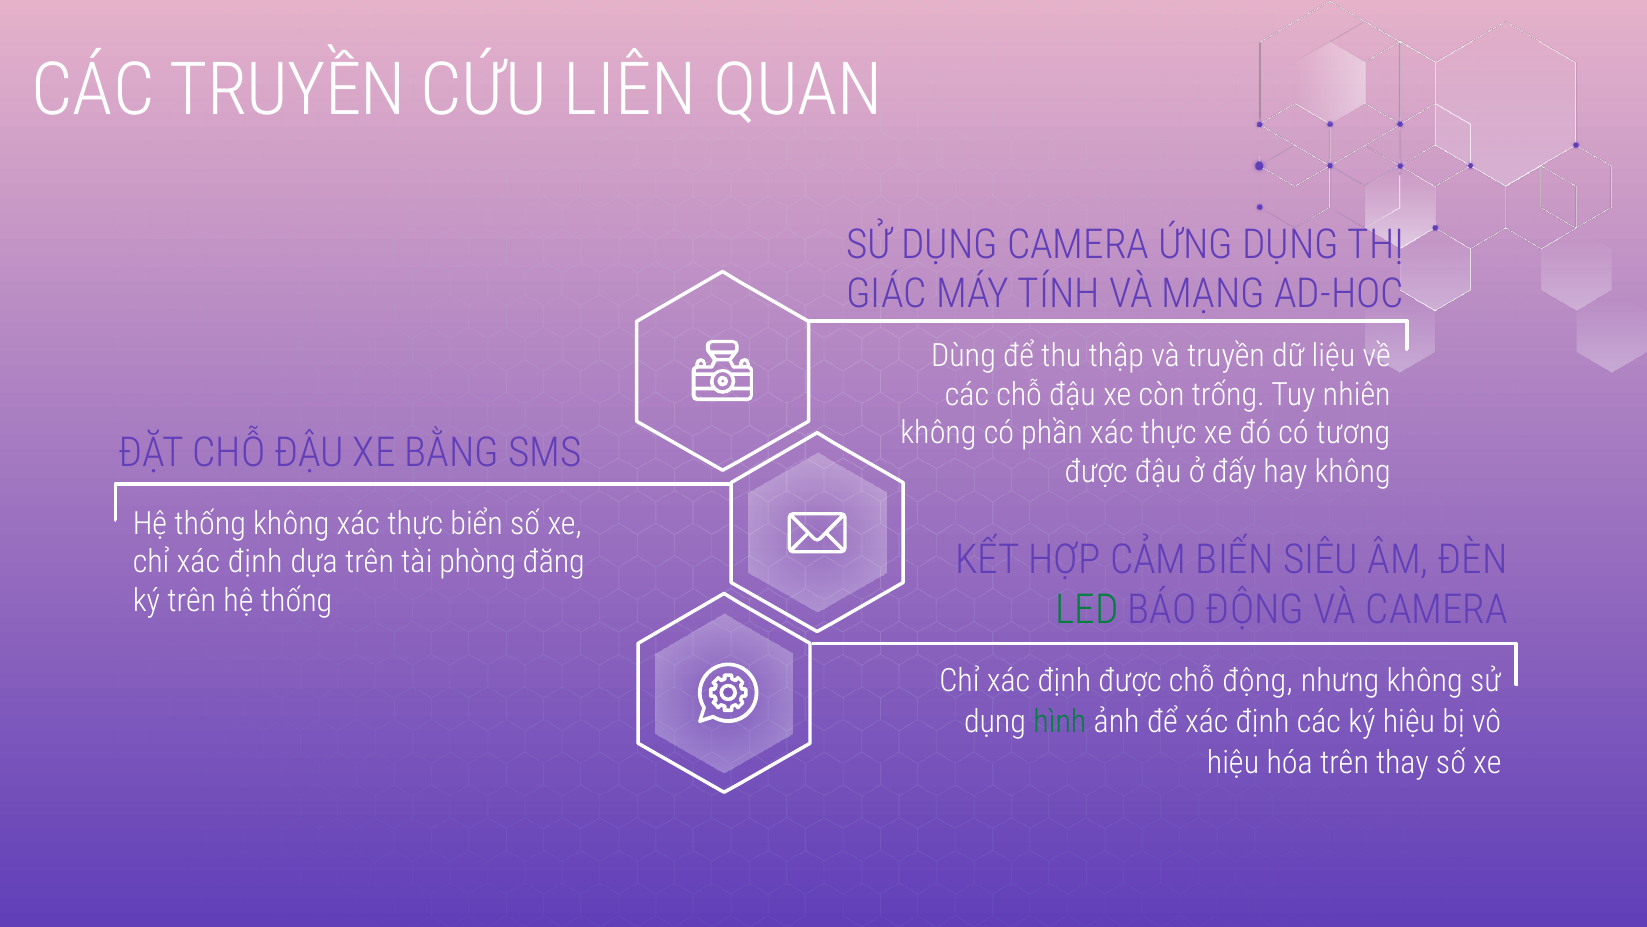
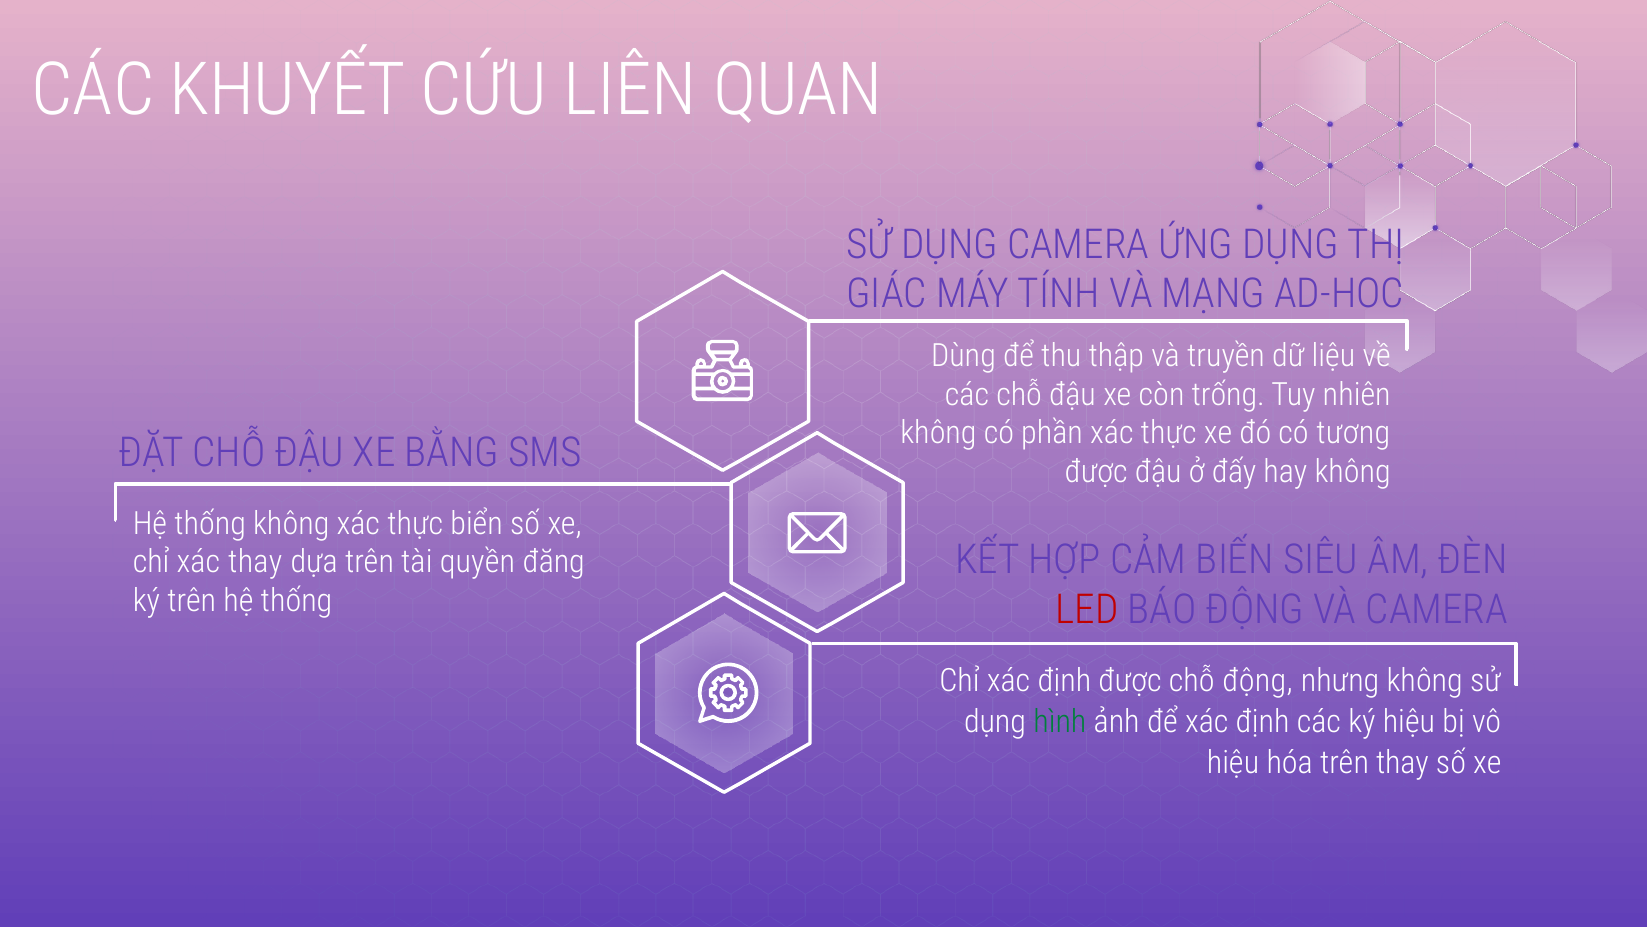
CÁC TRUYỀN: TRUYỀN -> KHUYẾT
định at (255, 562): định -> thay
phòng: phòng -> quyền
LED colour: green -> red
